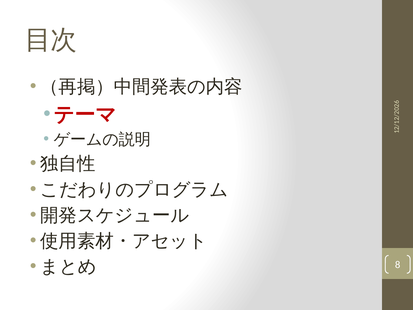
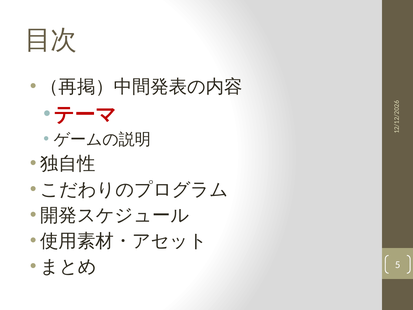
8: 8 -> 5
